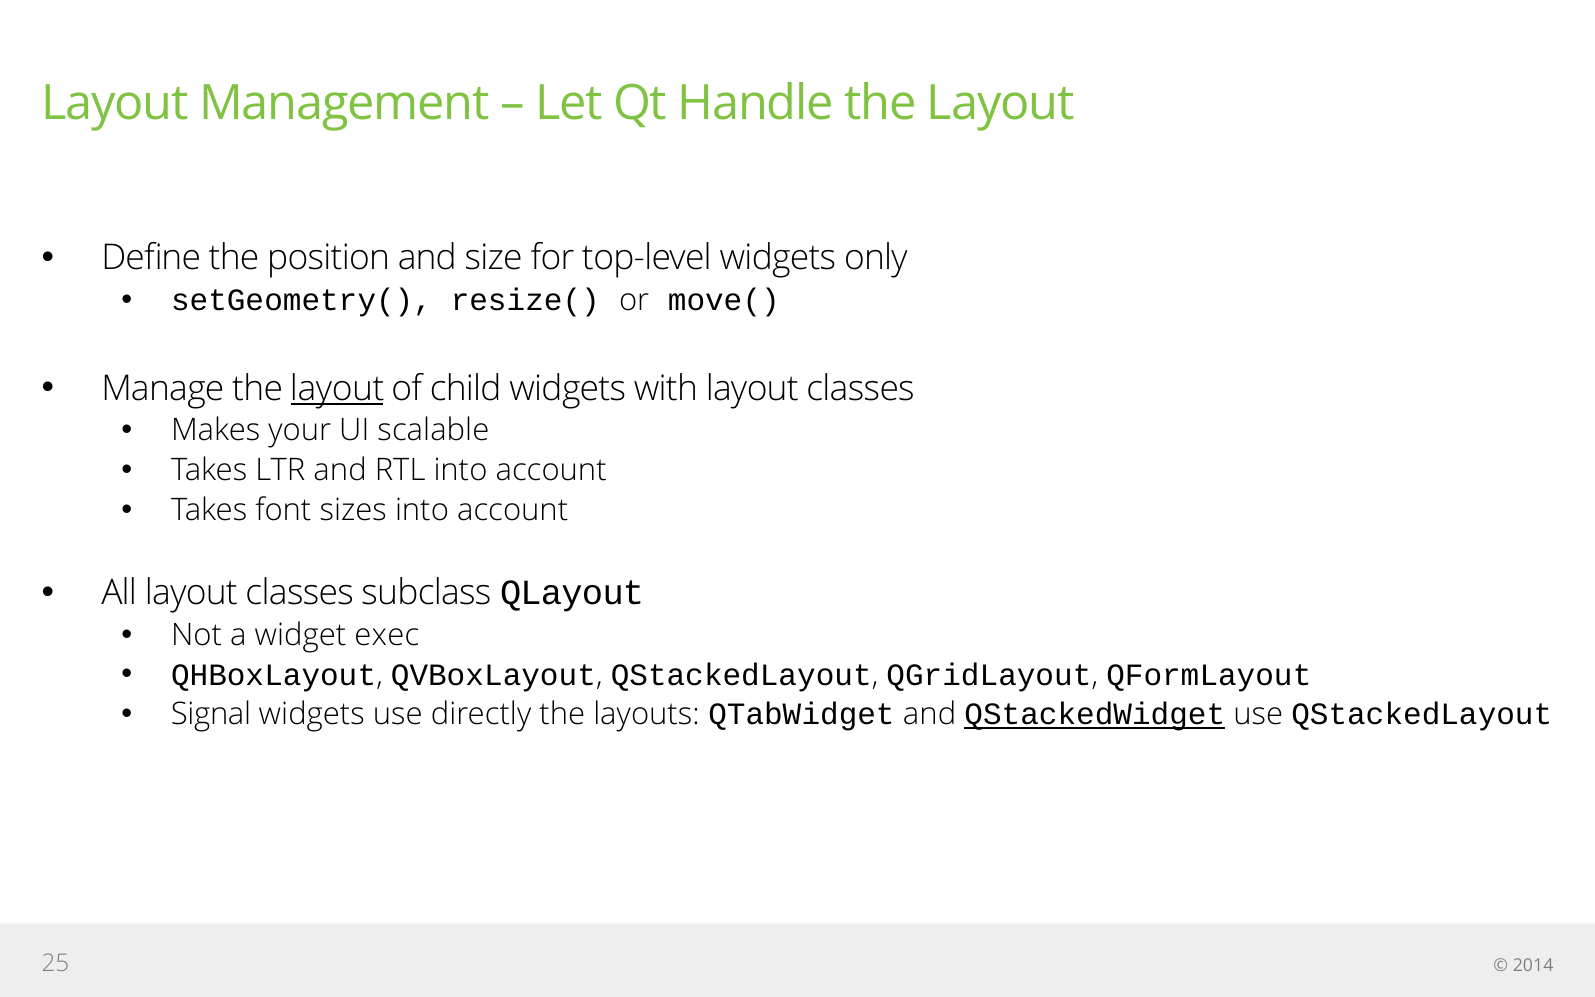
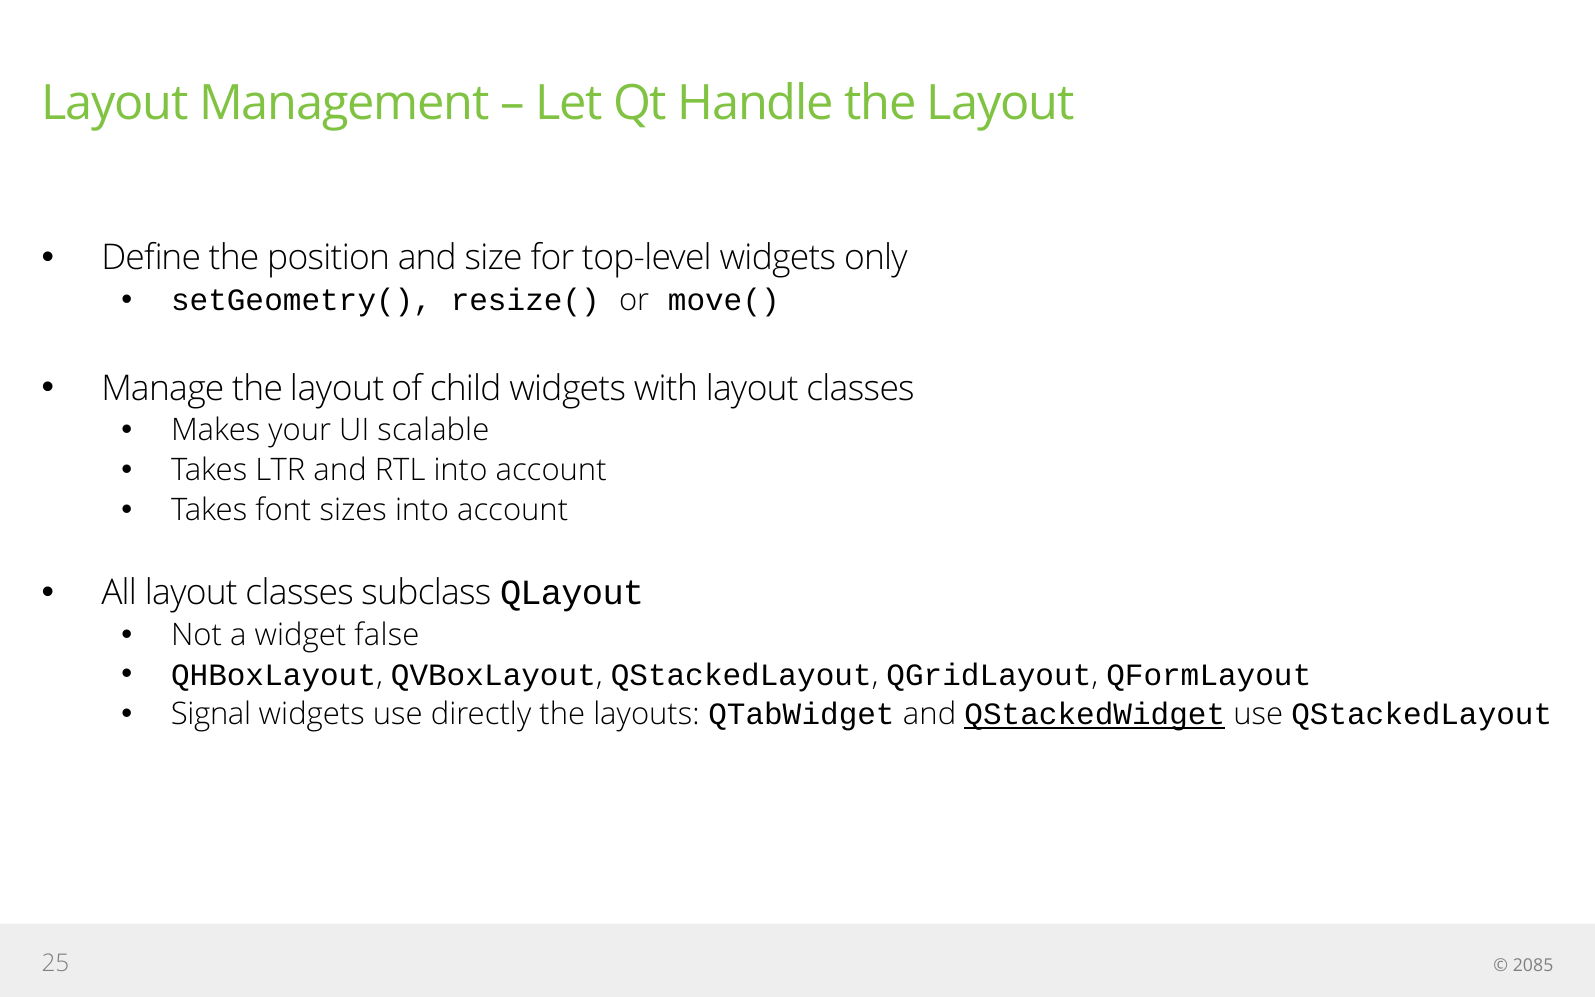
layout at (337, 388) underline: present -> none
exec: exec -> false
2014: 2014 -> 2085
